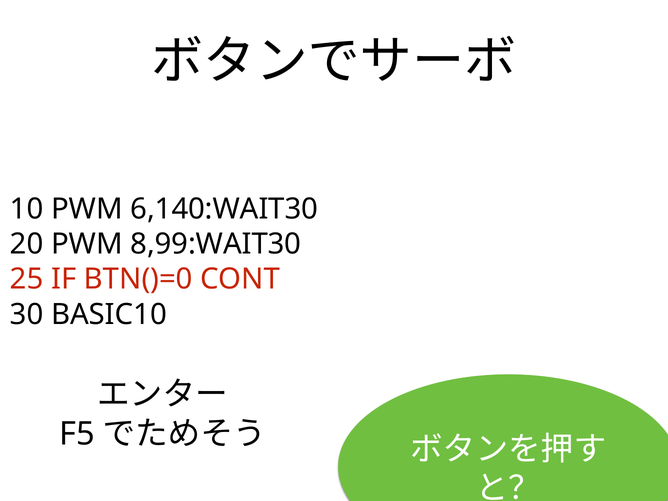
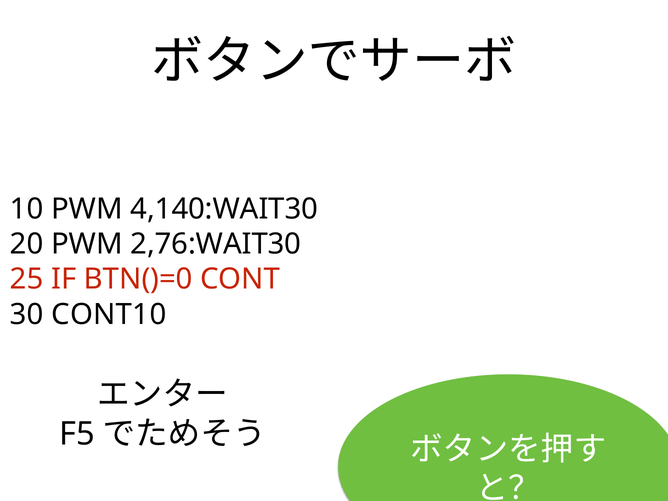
6,140:WAIT30: 6,140:WAIT30 -> 4,140:WAIT30
8,99:WAIT30: 8,99:WAIT30 -> 2,76:WAIT30
BASIC10: BASIC10 -> CONT10
